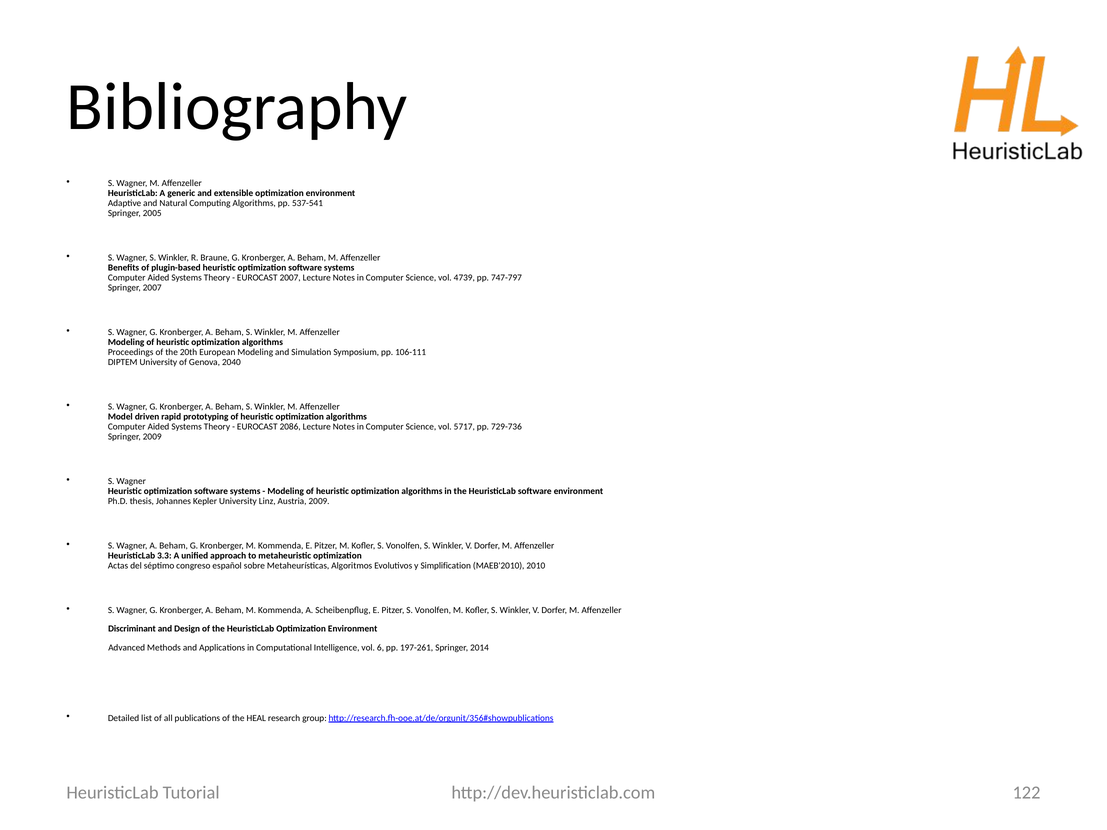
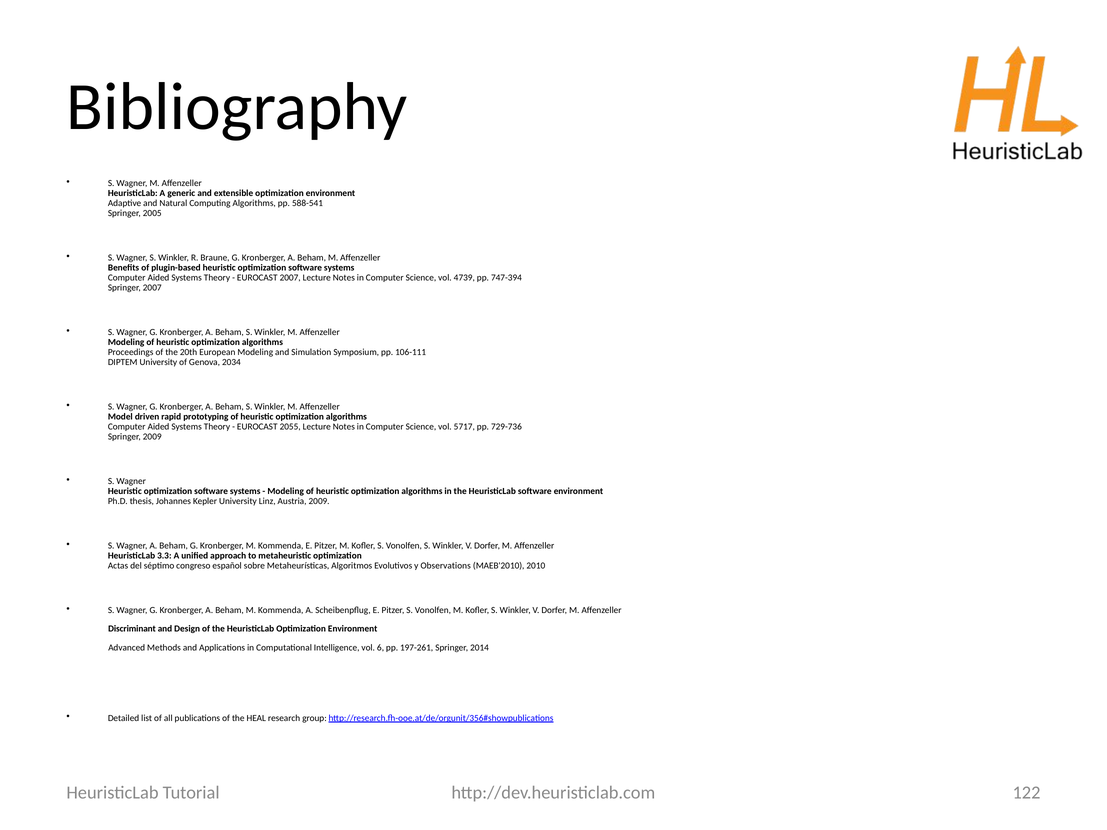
537-541: 537-541 -> 588-541
747-797: 747-797 -> 747-394
2040: 2040 -> 2034
2086: 2086 -> 2055
Simplification: Simplification -> Observations
